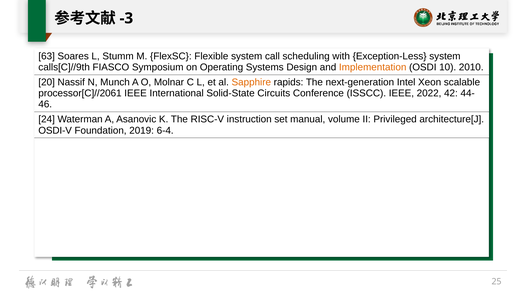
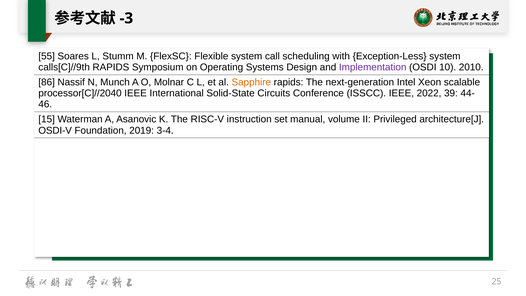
63: 63 -> 55
calls[C]//9th FIASCO: FIASCO -> RAPIDS
Implementation colour: orange -> purple
20: 20 -> 86
processor[C]//2061: processor[C]//2061 -> processor[C]//2040
42: 42 -> 39
24: 24 -> 15
6-4: 6-4 -> 3-4
